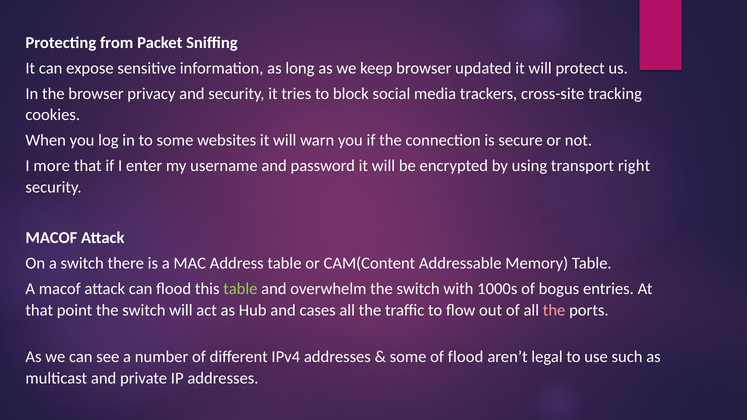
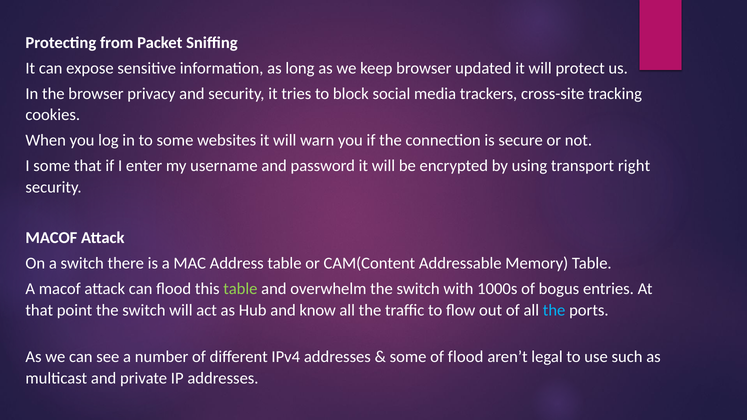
I more: more -> some
cases: cases -> know
the at (554, 310) colour: pink -> light blue
